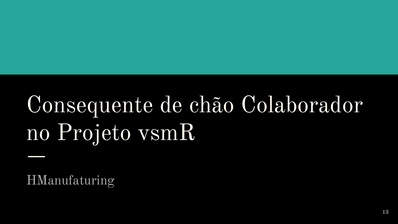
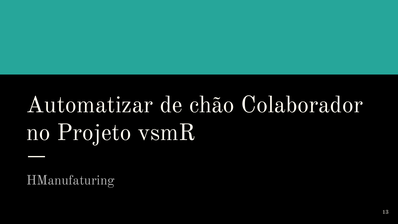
Consequente: Consequente -> Automatizar
